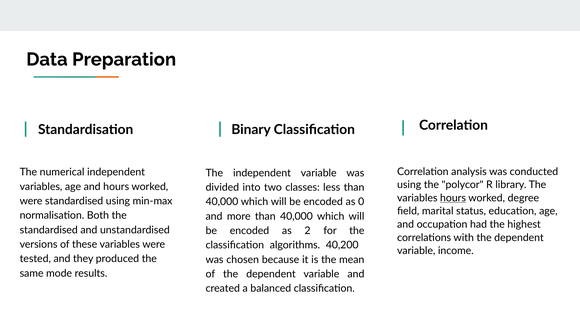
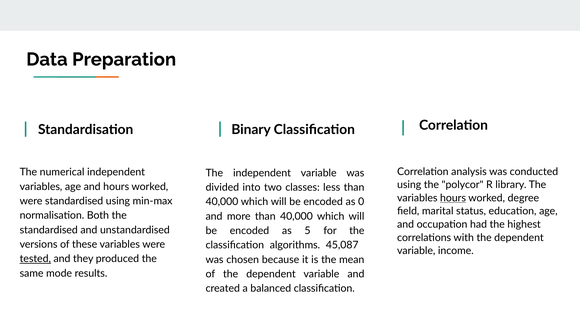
2: 2 -> 5
40,200: 40,200 -> 45,087
tested underline: none -> present
